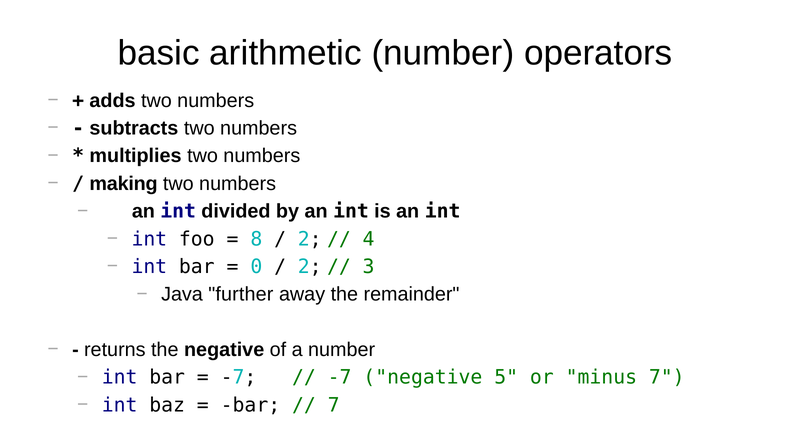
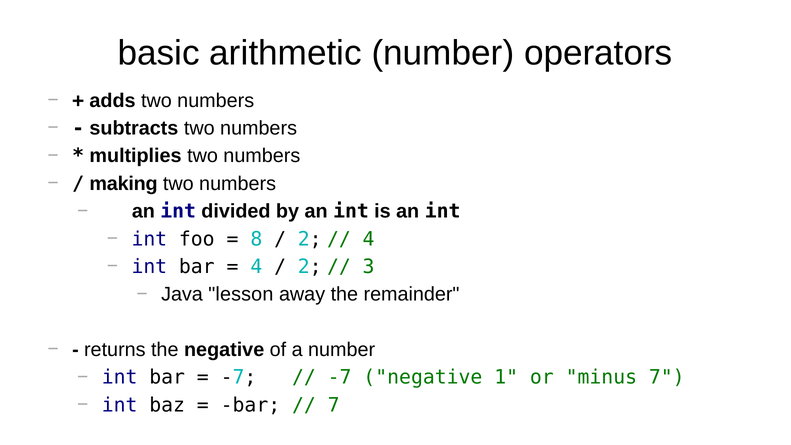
0 at (256, 267): 0 -> 4
further: further -> lesson
5: 5 -> 1
